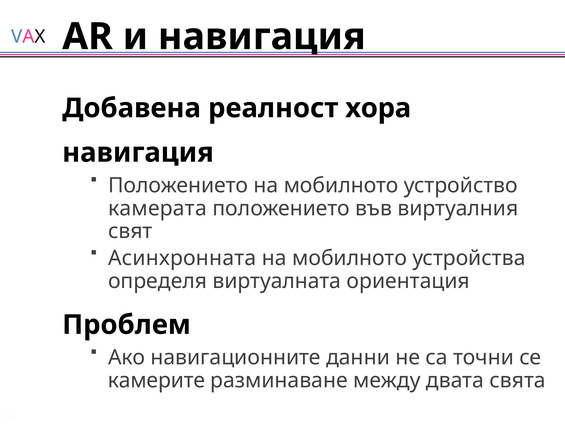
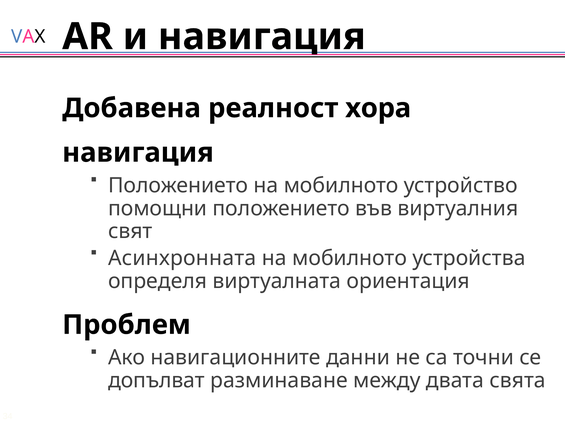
камерата: камерата -> помощни
камерите: камерите -> допълват
